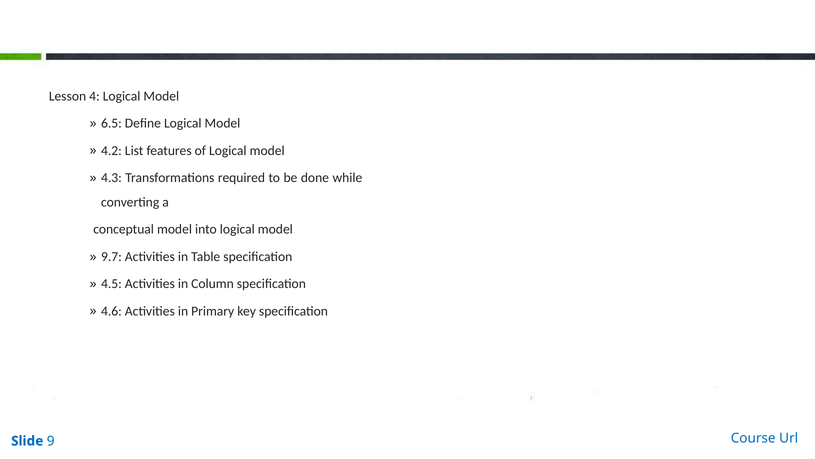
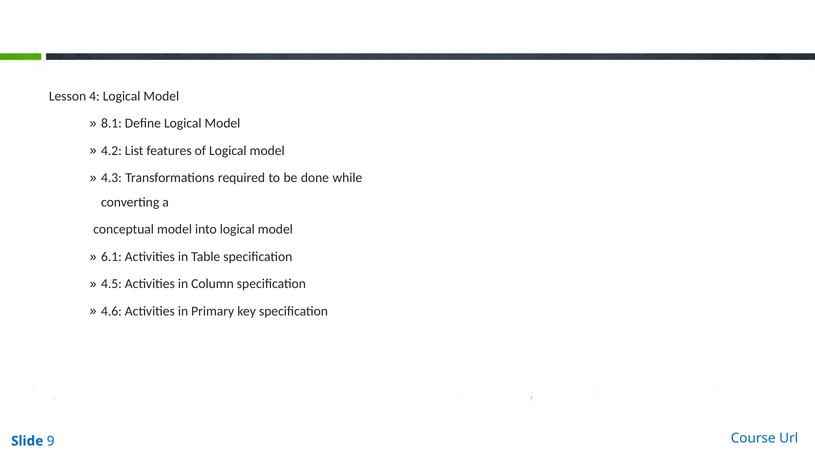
6.5: 6.5 -> 8.1
9.7: 9.7 -> 6.1
